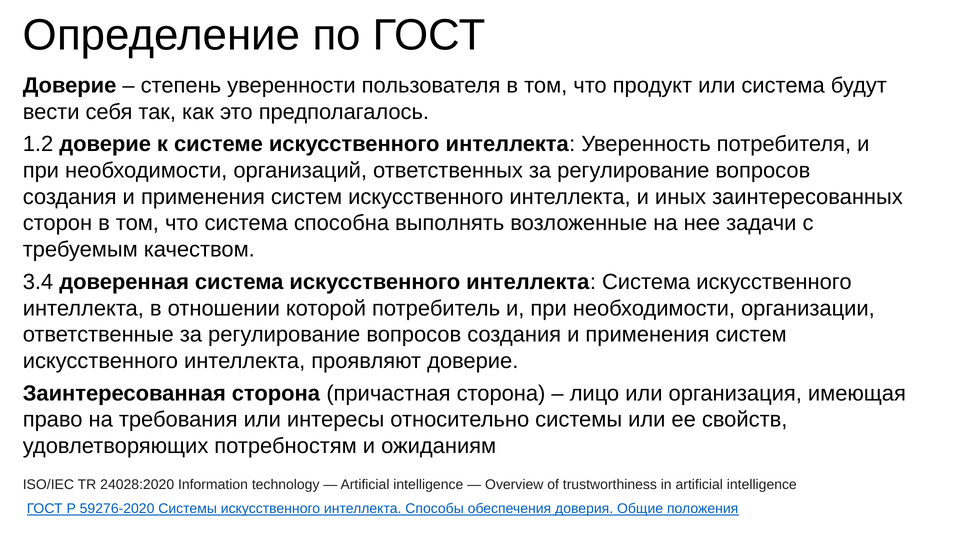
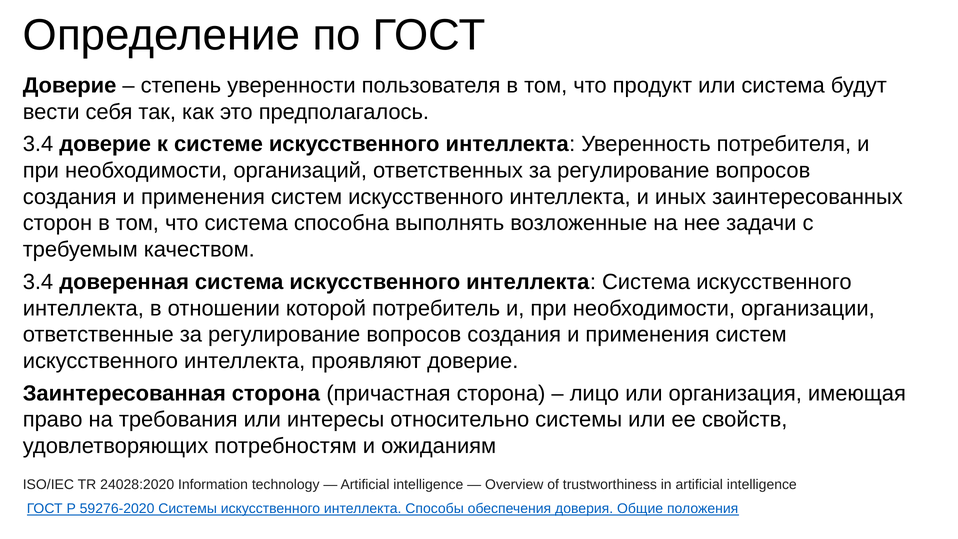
1.2 at (38, 144): 1.2 -> 3.4
